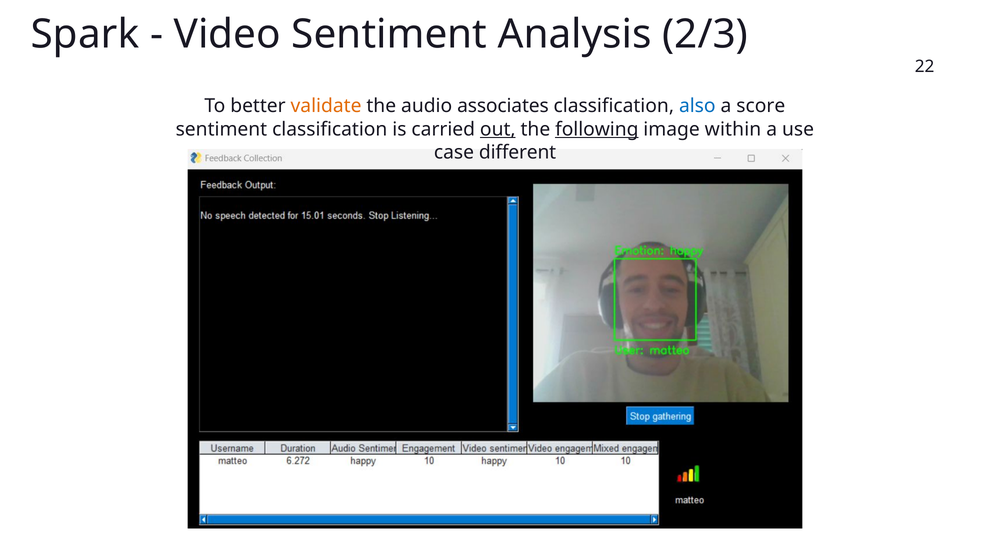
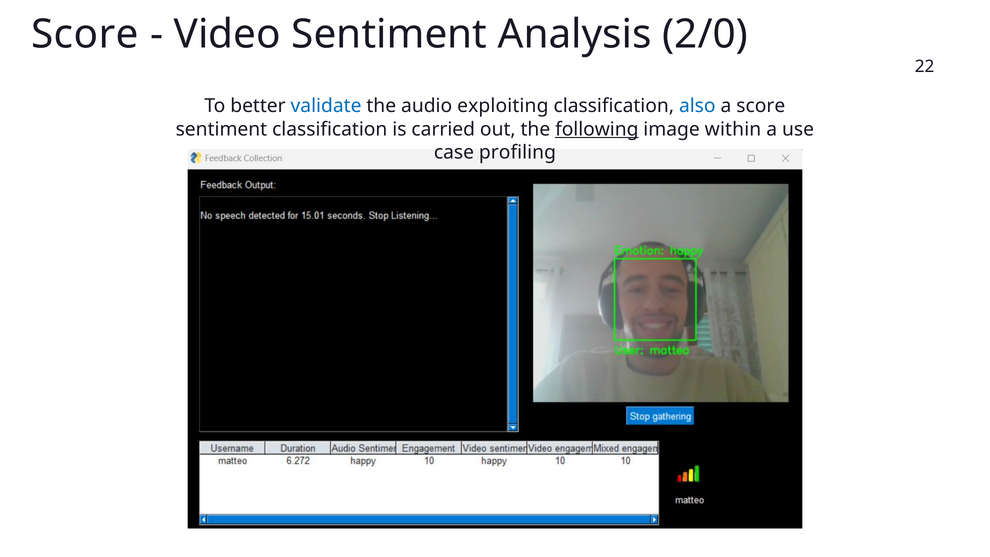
Spark at (85, 34): Spark -> Score
2/3: 2/3 -> 2/0
validate colour: orange -> blue
associates: associates -> exploiting
out underline: present -> none
different: different -> profiling
